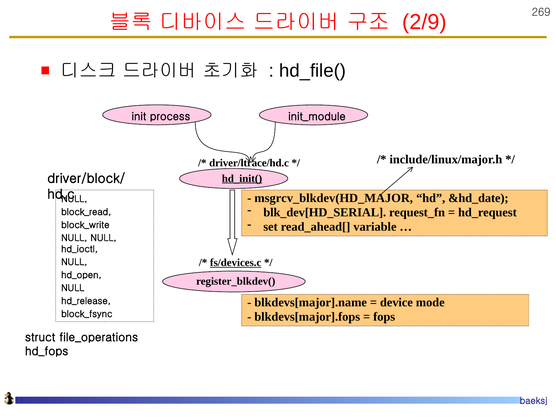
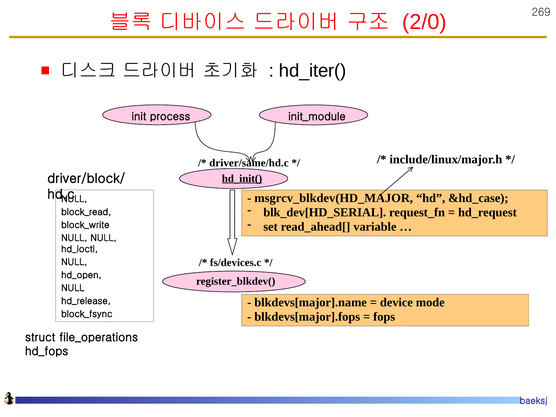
2/9: 2/9 -> 2/0
hd_file(: hd_file( -> hd_iter(
driver/ltrace/hd.c: driver/ltrace/hd.c -> driver/same/hd.c
&hd_date: &hd_date -> &hd_case
fs/devices.c underline: present -> none
